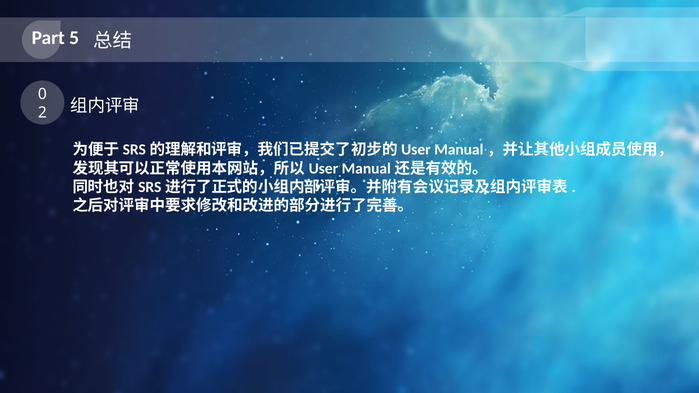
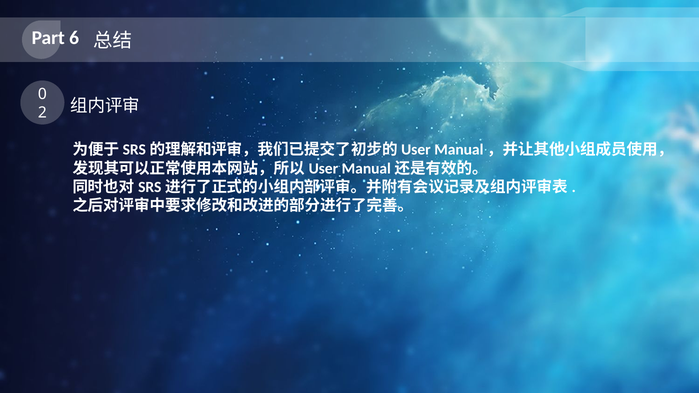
5: 5 -> 6
